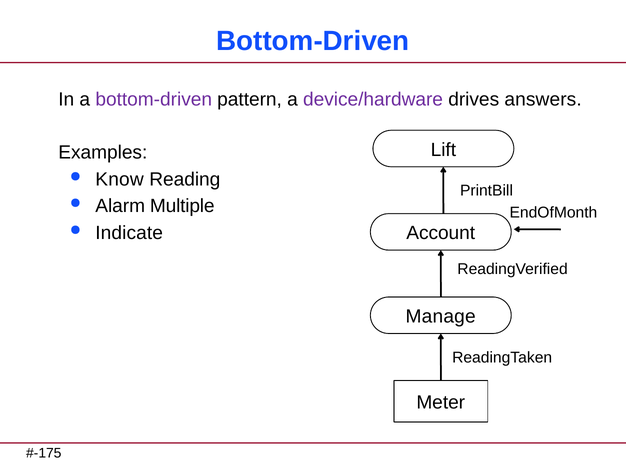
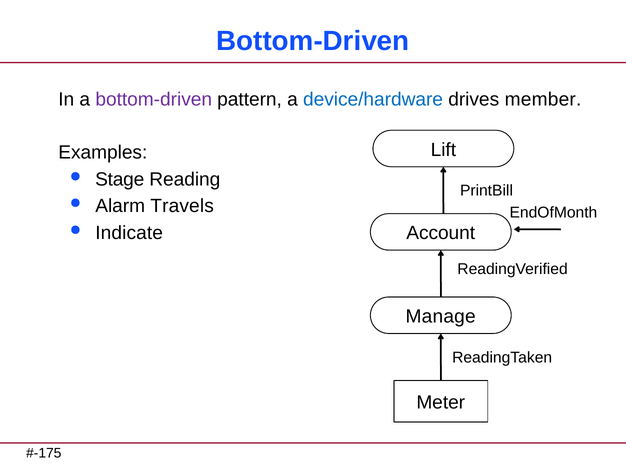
device/hardware colour: purple -> blue
answers: answers -> member
Know: Know -> Stage
Multiple: Multiple -> Travels
